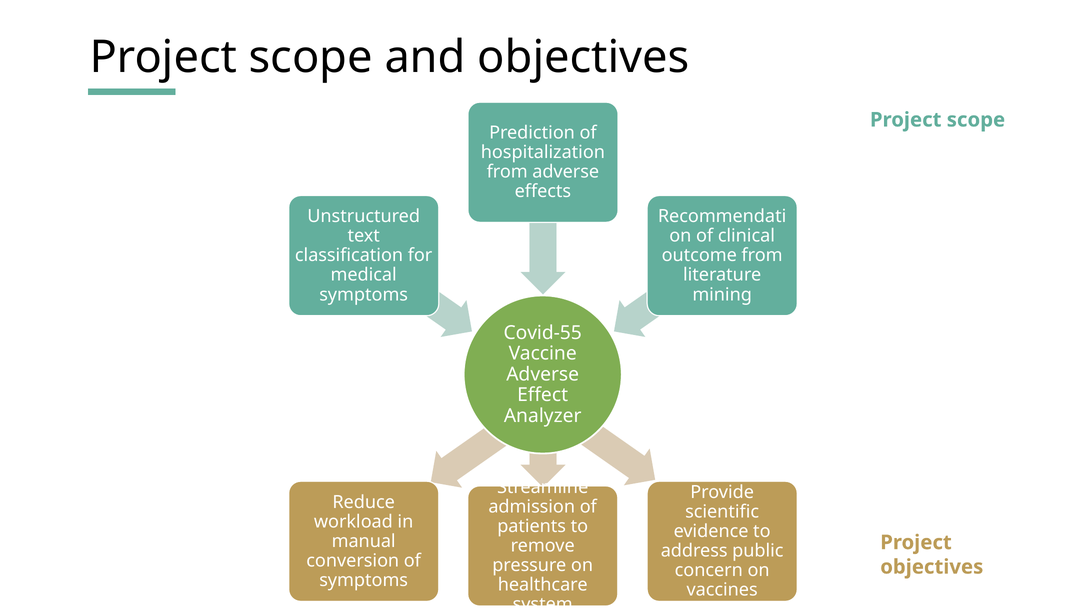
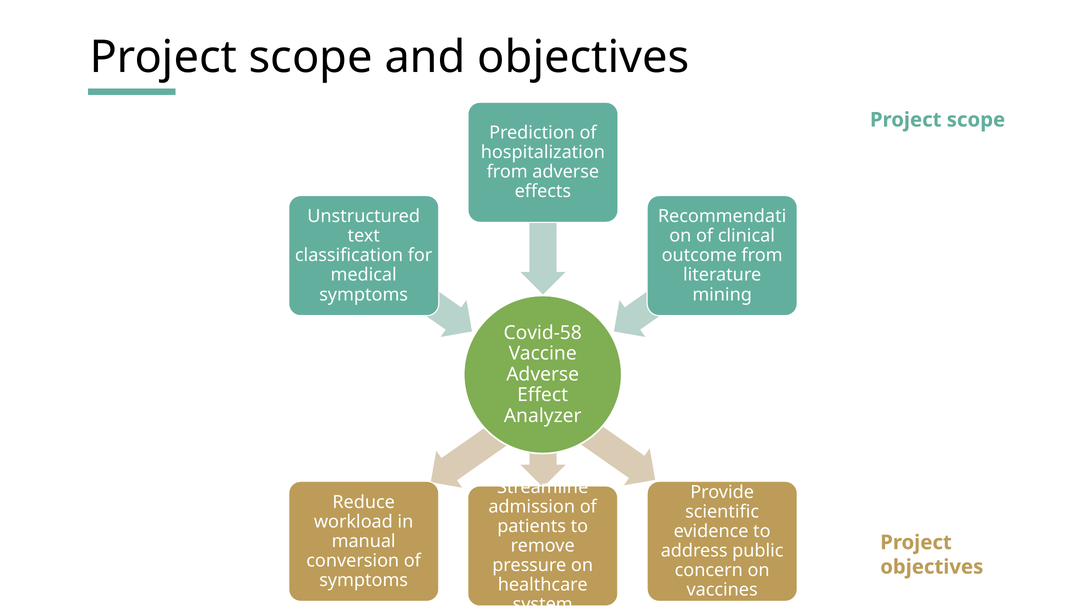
Covid-55: Covid-55 -> Covid-58
